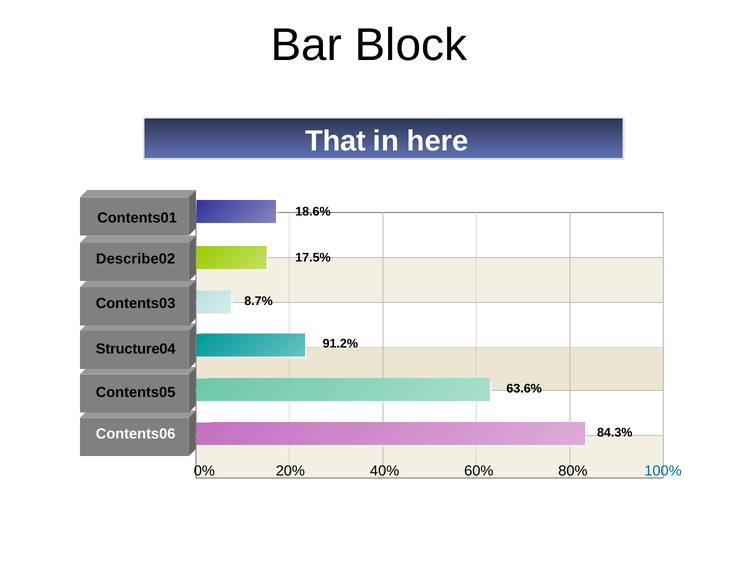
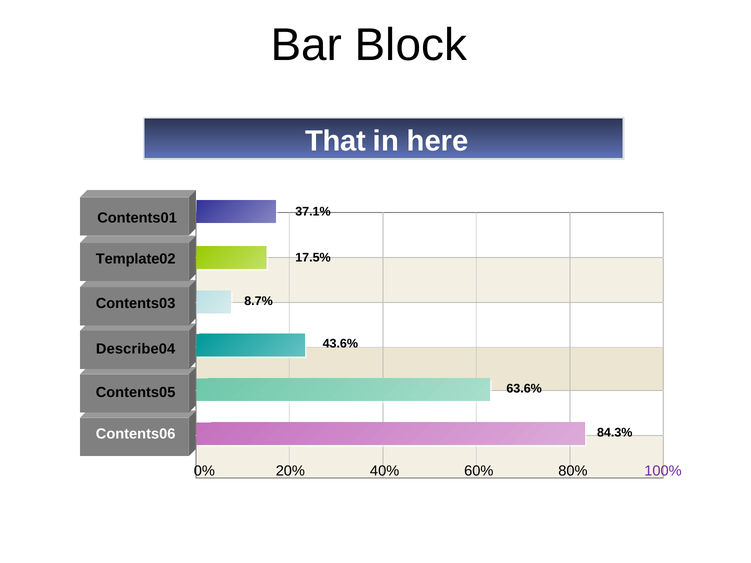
18.6%: 18.6% -> 37.1%
Describe02: Describe02 -> Template02
91.2%: 91.2% -> 43.6%
Structure04: Structure04 -> Describe04
100% colour: blue -> purple
